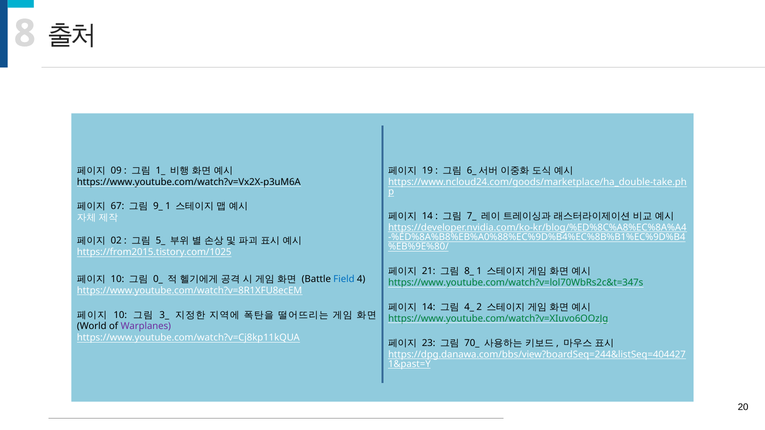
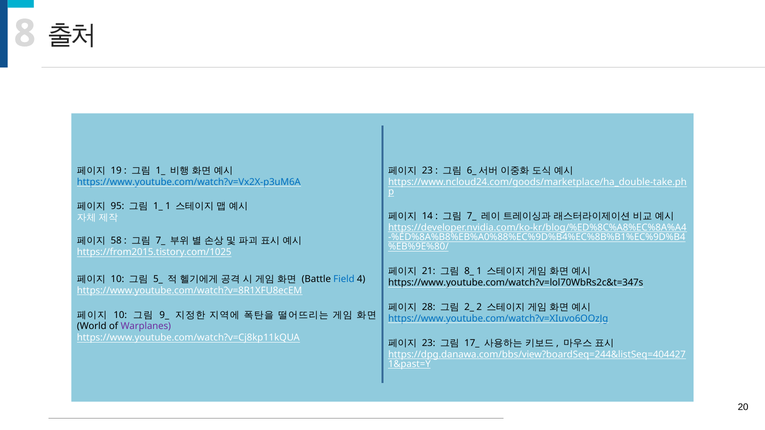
09: 09 -> 19
19 at (427, 171): 19 -> 23
https://www.youtube.com/watch?v=Vx2X-p3uM6A colour: black -> blue
67: 67 -> 95
9_ at (158, 206): 9_ -> 1_
02: 02 -> 58
5_ at (160, 241): 5_ -> 7_
0_: 0_ -> 5_
https://www.youtube.com/watch?v=lol70WbRs2c&t=347s colour: green -> black
14 at (429, 307): 14 -> 28
4_: 4_ -> 2_
3_: 3_ -> 9_
https://www.youtube.com/watch?v=XIuvo6OOzJg colour: green -> blue
70_: 70_ -> 17_
